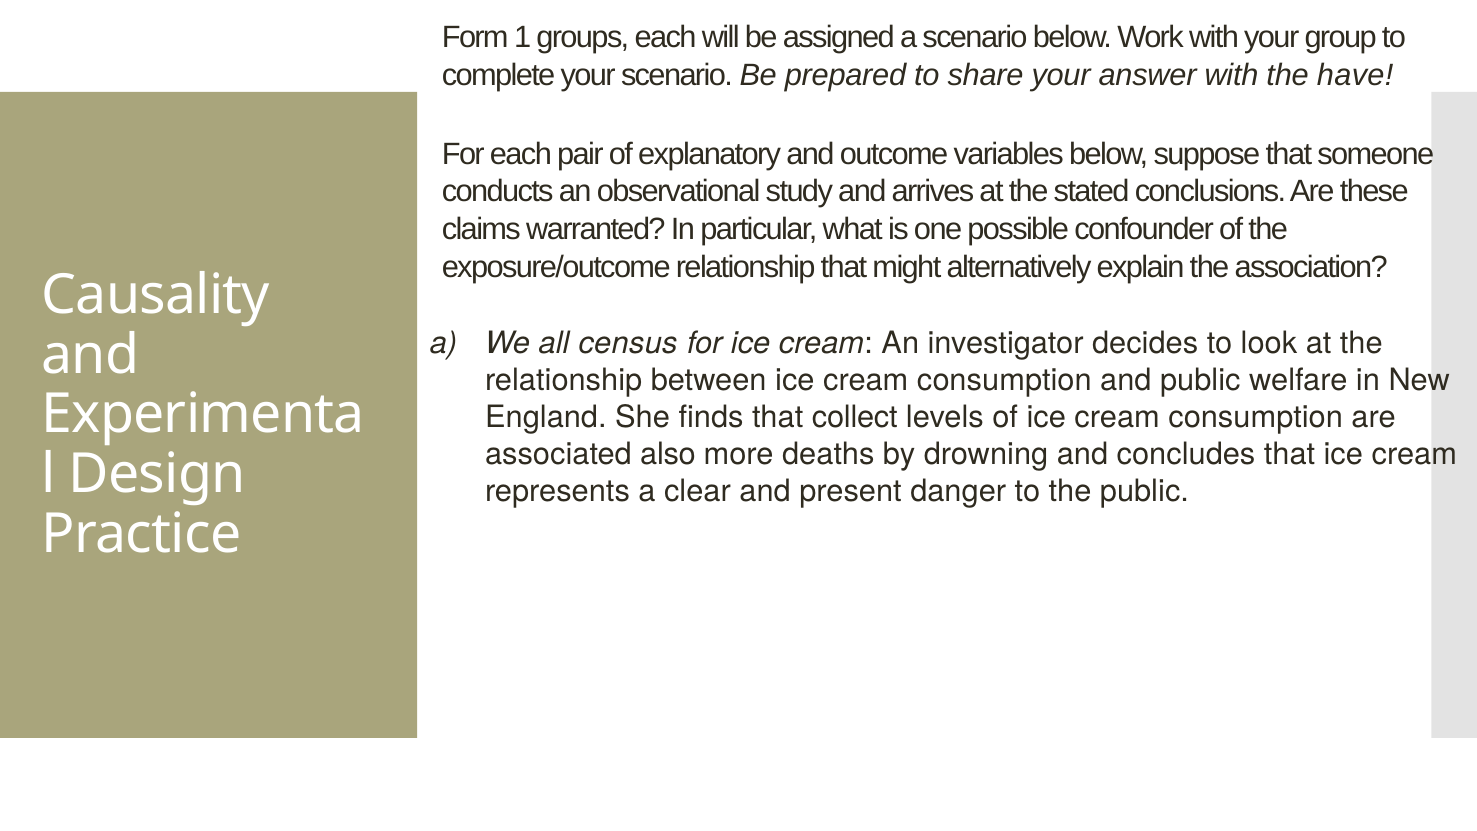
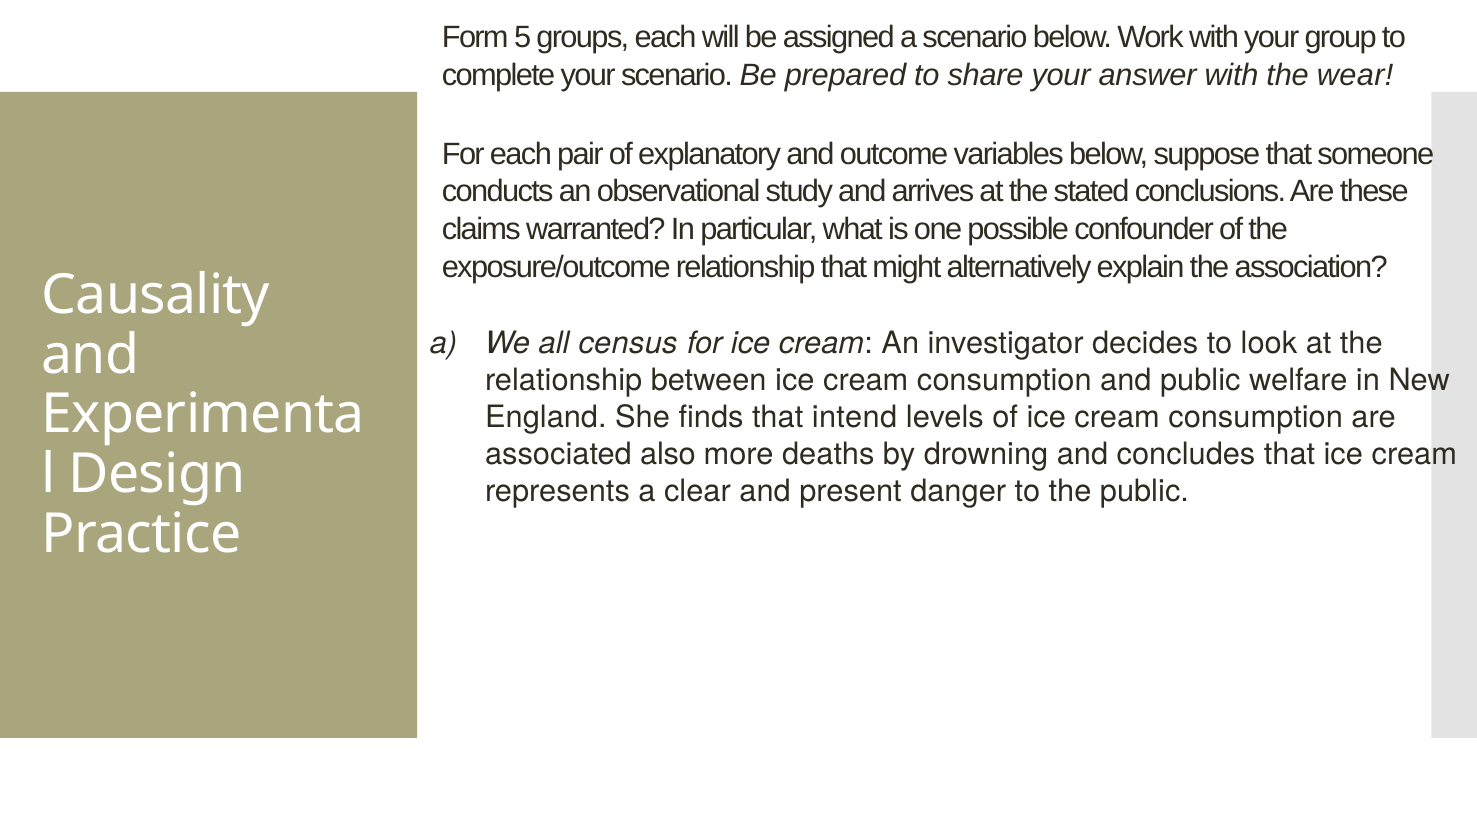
1: 1 -> 5
have: have -> wear
collect: collect -> intend
